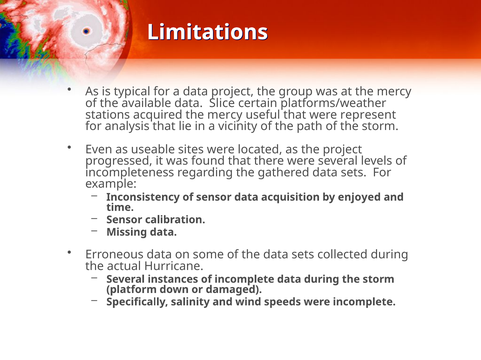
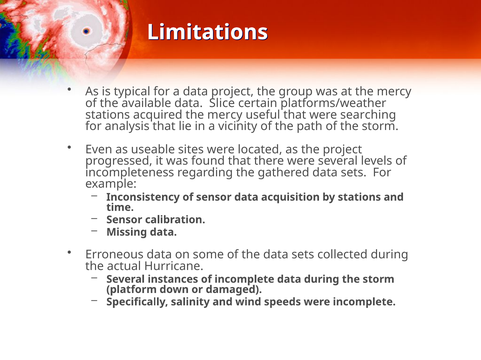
represent: represent -> searching
by enjoyed: enjoyed -> stations
